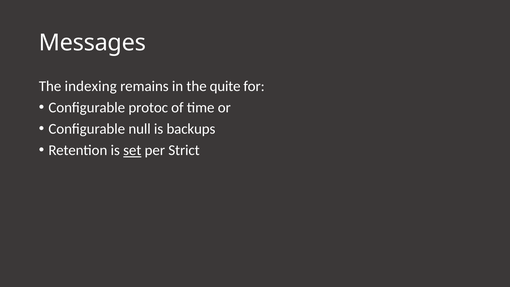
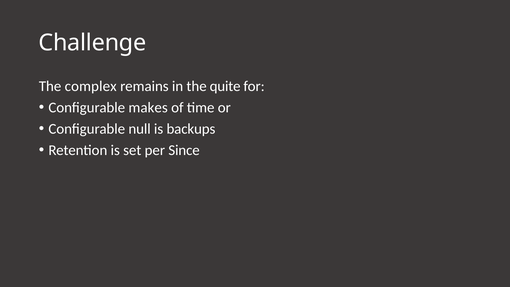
Messages: Messages -> Challenge
indexing: indexing -> complex
protoc: protoc -> makes
set underline: present -> none
Strict: Strict -> Since
